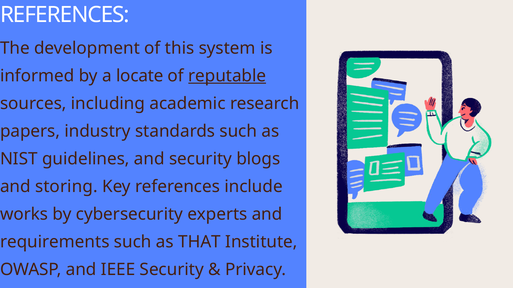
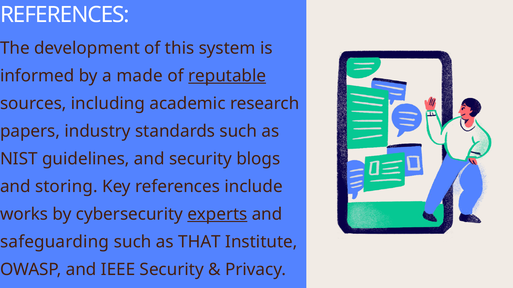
locate: locate -> made
experts underline: none -> present
requirements: requirements -> safeguarding
